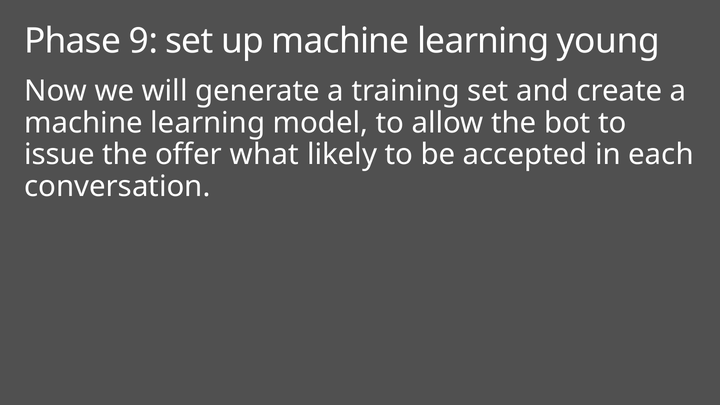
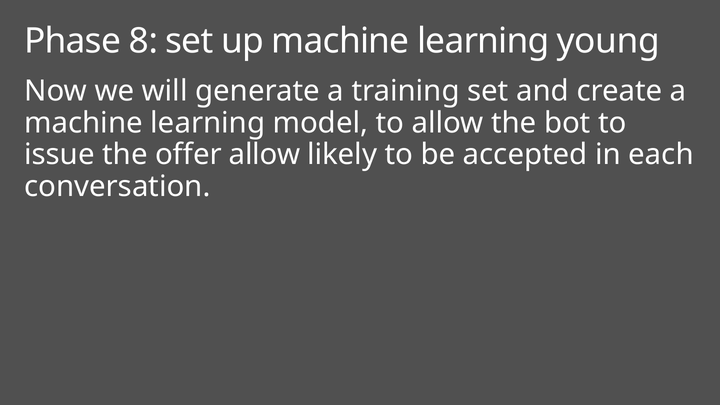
9: 9 -> 8
offer what: what -> allow
